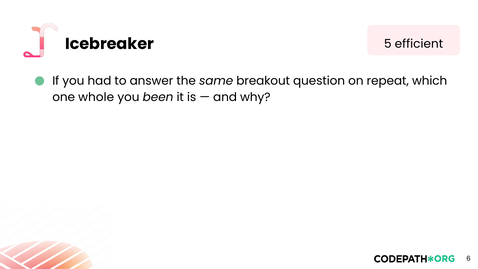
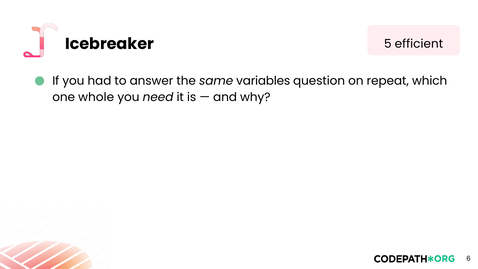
breakout: breakout -> variables
been: been -> need
